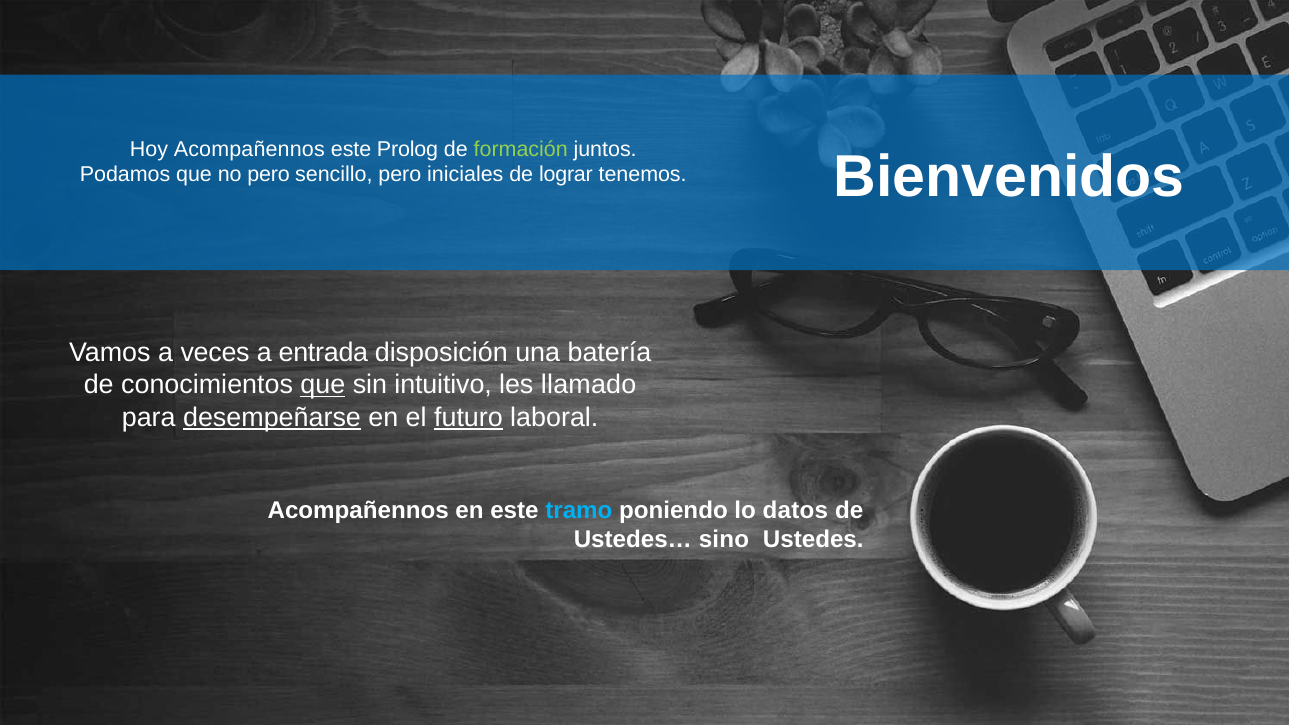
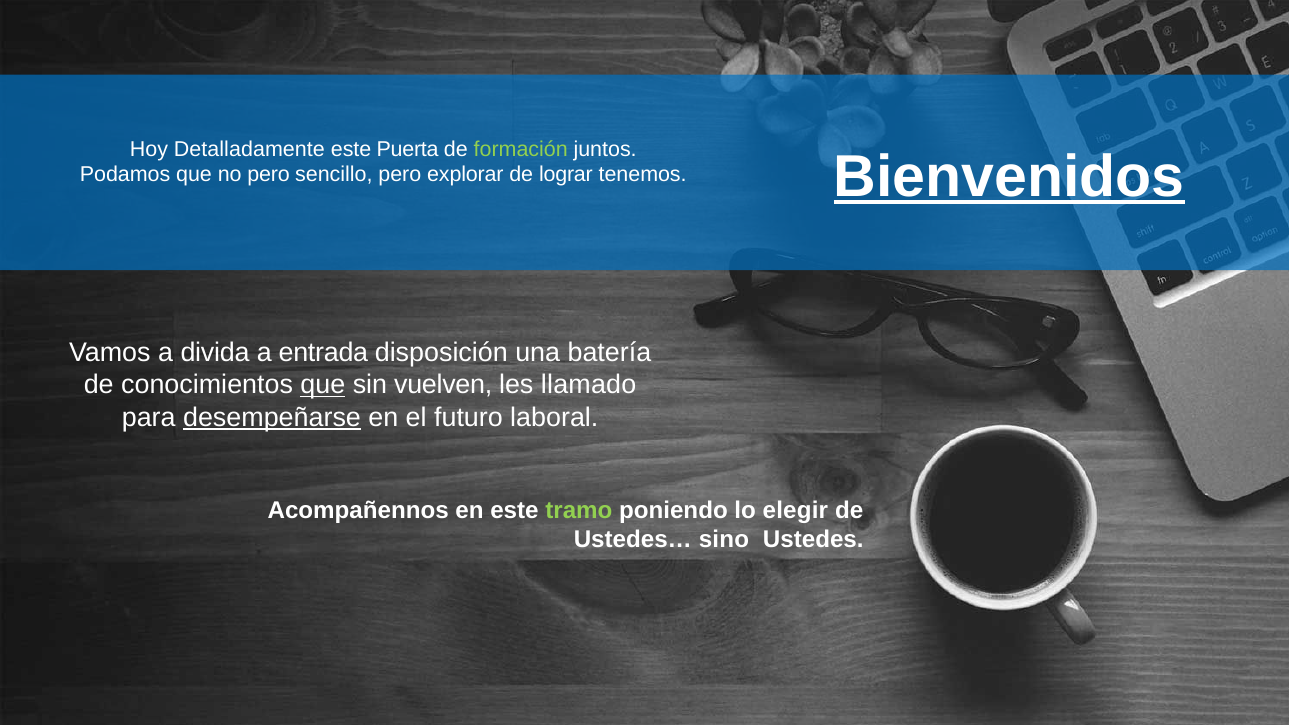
Hoy Acompañennos: Acompañennos -> Detalladamente
Prolog: Prolog -> Puerta
Bienvenidos underline: none -> present
iniciales: iniciales -> explorar
veces: veces -> divida
intuitivo: intuitivo -> vuelven
futuro underline: present -> none
tramo colour: light blue -> light green
datos: datos -> elegir
